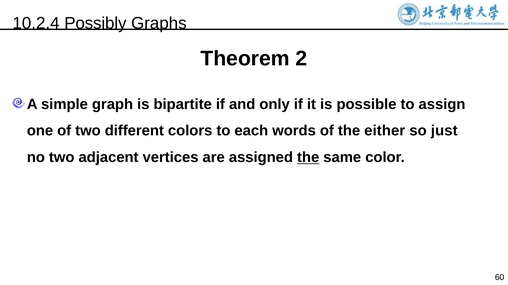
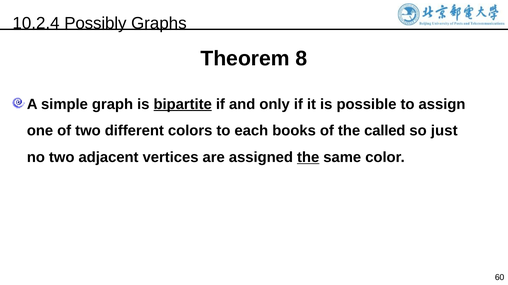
2: 2 -> 8
bipartite underline: none -> present
words: words -> books
either: either -> called
